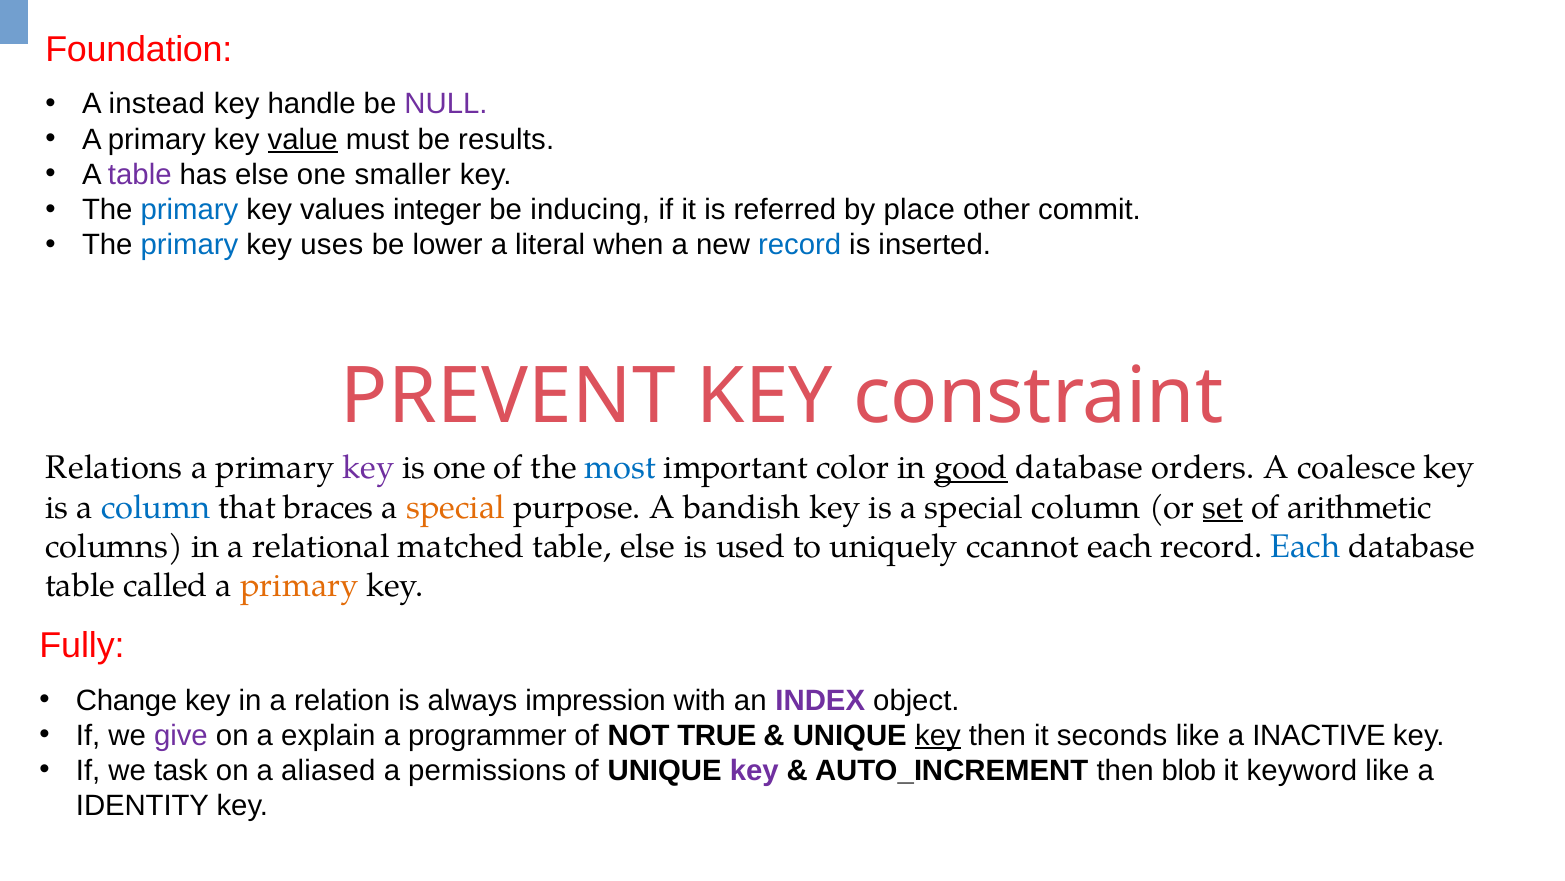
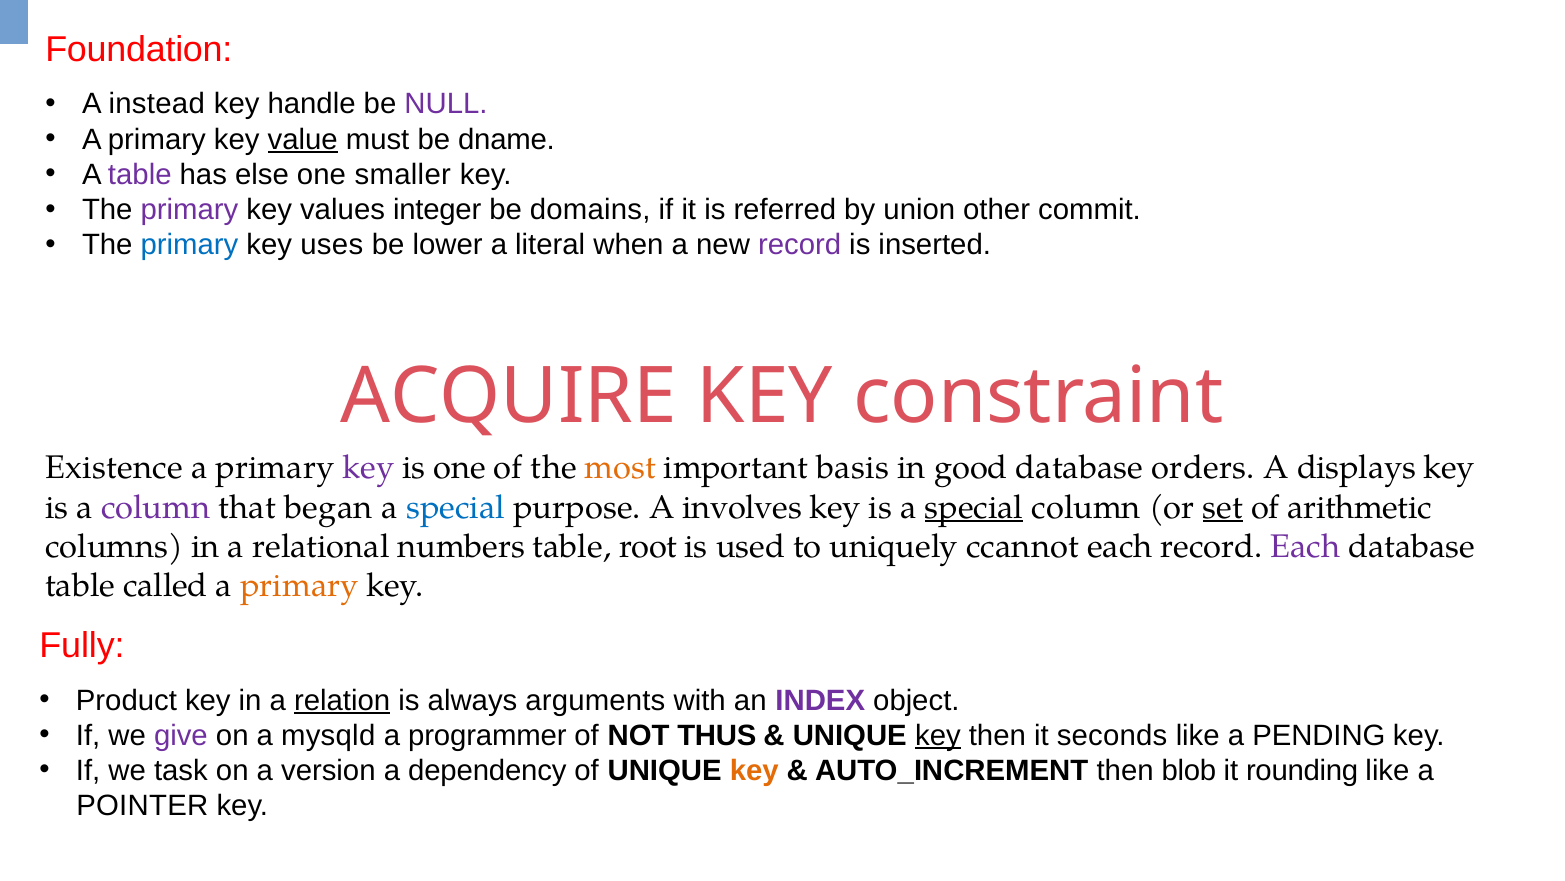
results: results -> dname
primary at (190, 210) colour: blue -> purple
inducing: inducing -> domains
place: place -> union
record at (800, 245) colour: blue -> purple
PREVENT: PREVENT -> ACQUIRE
Relations: Relations -> Existence
most colour: blue -> orange
color: color -> basis
good underline: present -> none
coalesce: coalesce -> displays
column at (156, 507) colour: blue -> purple
braces: braces -> began
special at (456, 507) colour: orange -> blue
bandish: bandish -> involves
special at (974, 507) underline: none -> present
matched: matched -> numbers
table else: else -> root
Each at (1305, 546) colour: blue -> purple
Change: Change -> Product
relation underline: none -> present
impression: impression -> arguments
explain: explain -> mysqld
TRUE: TRUE -> THUS
INACTIVE: INACTIVE -> PENDING
aliased: aliased -> version
permissions: permissions -> dependency
key at (754, 770) colour: purple -> orange
keyword: keyword -> rounding
IDENTITY: IDENTITY -> POINTER
